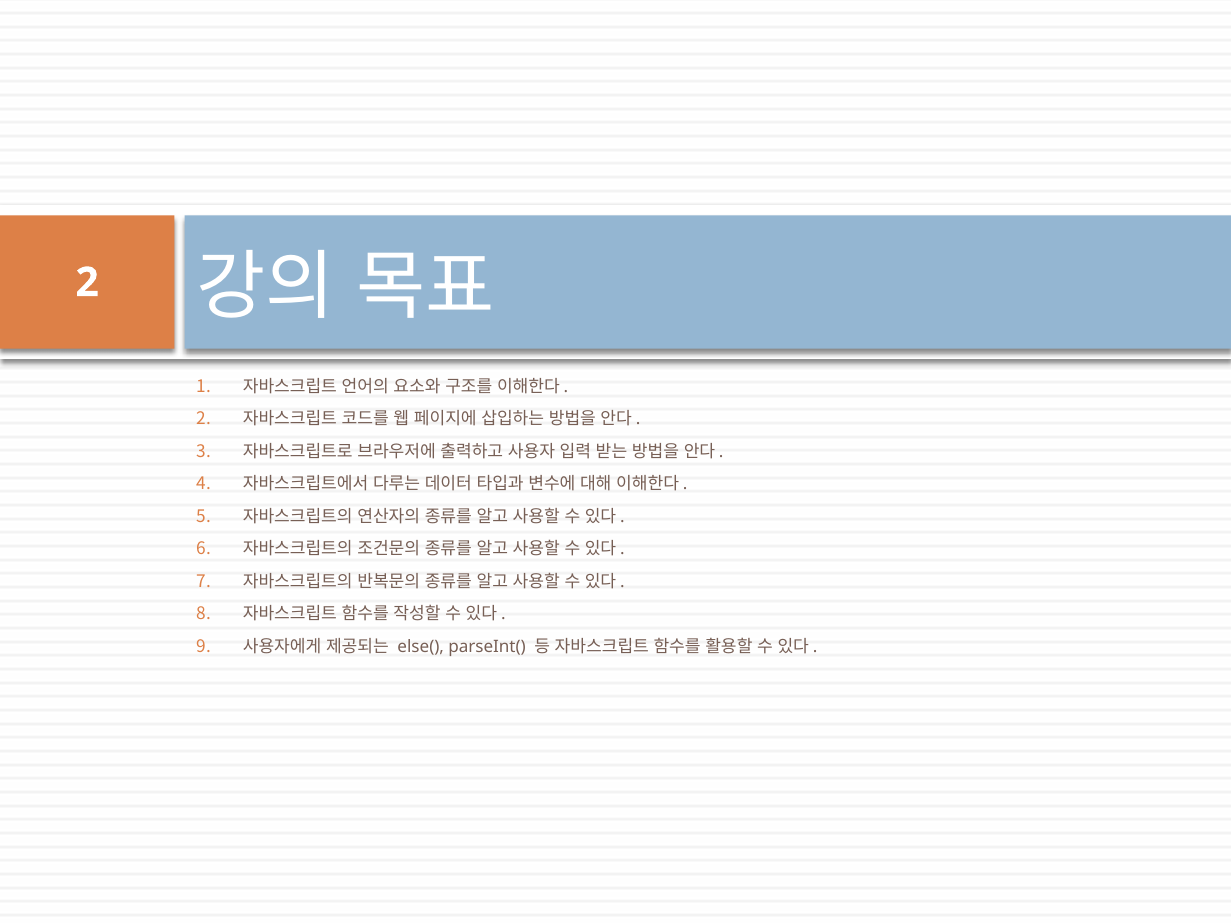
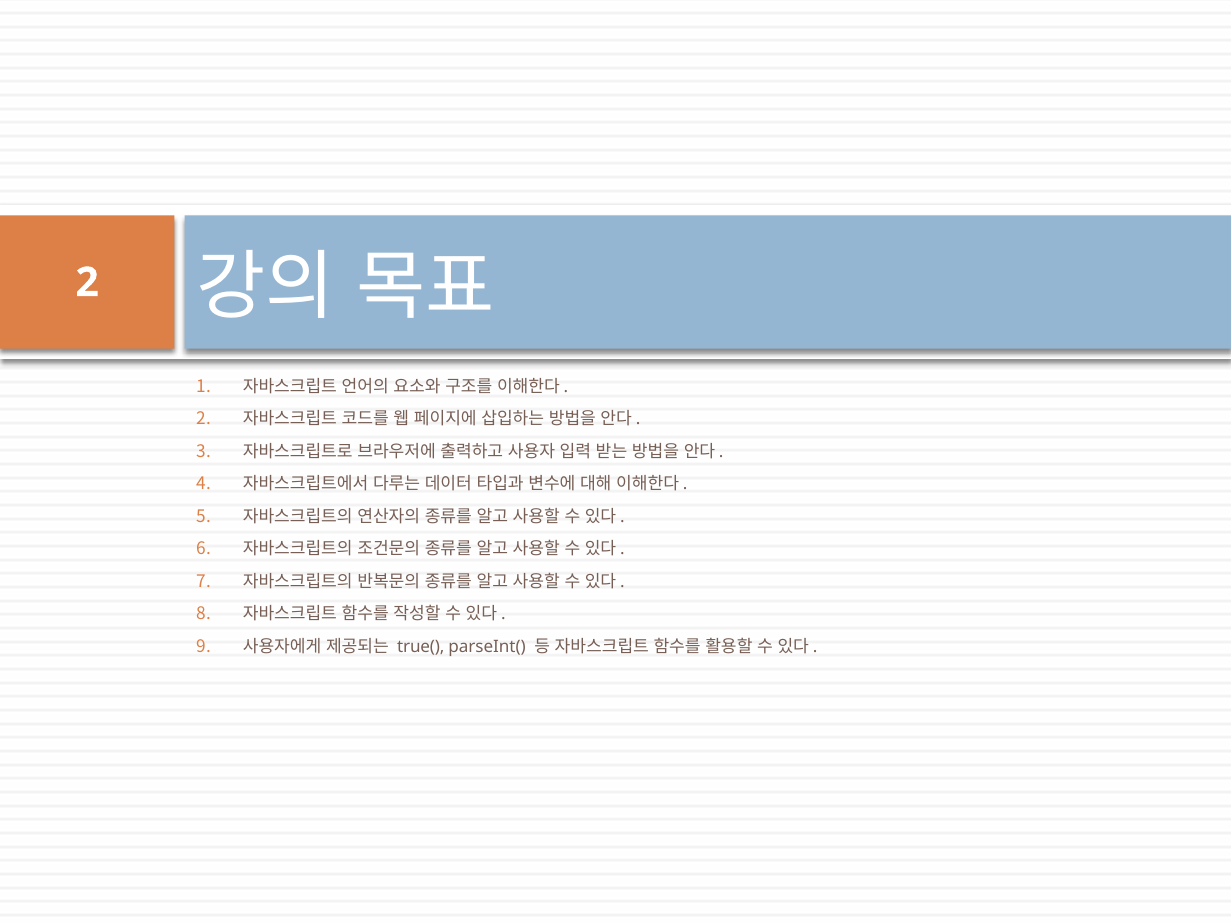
else(: else( -> true(
